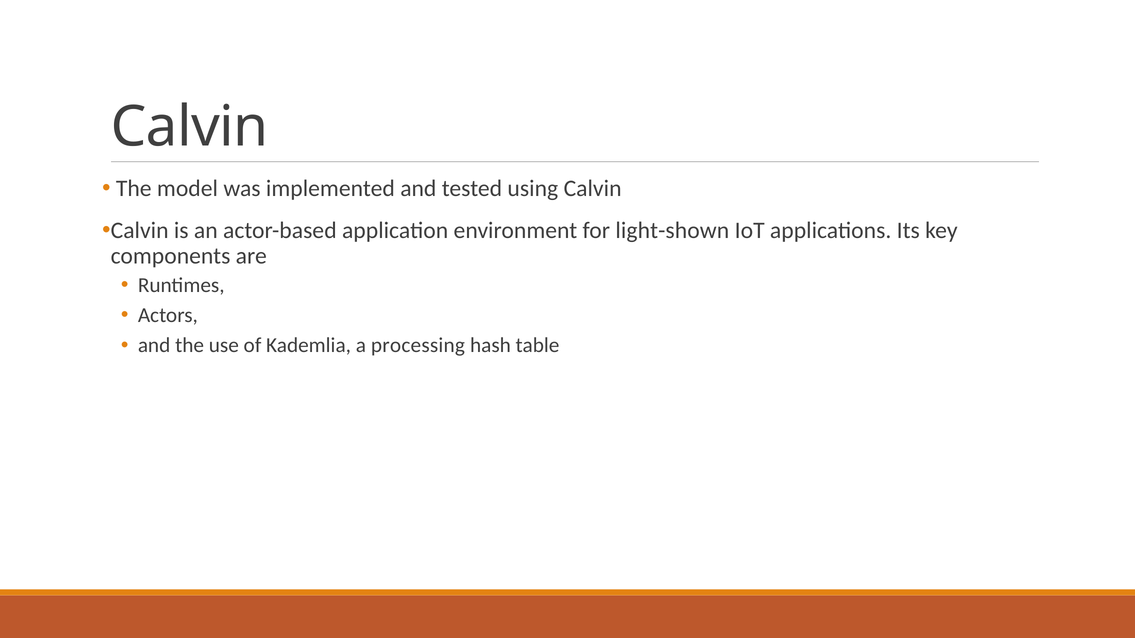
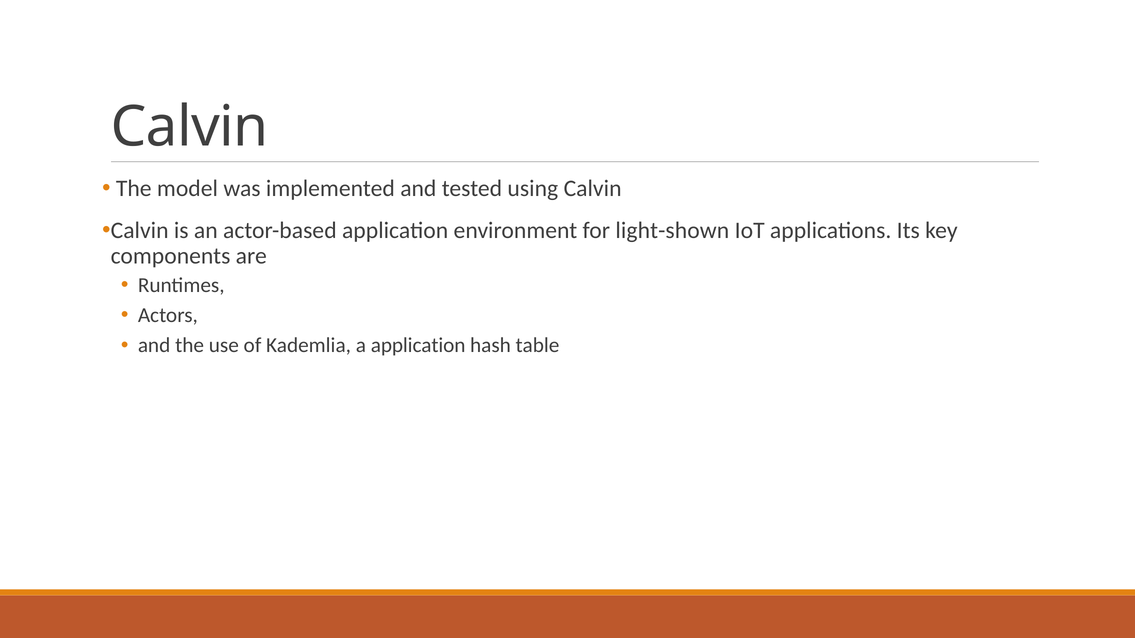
a processing: processing -> application
